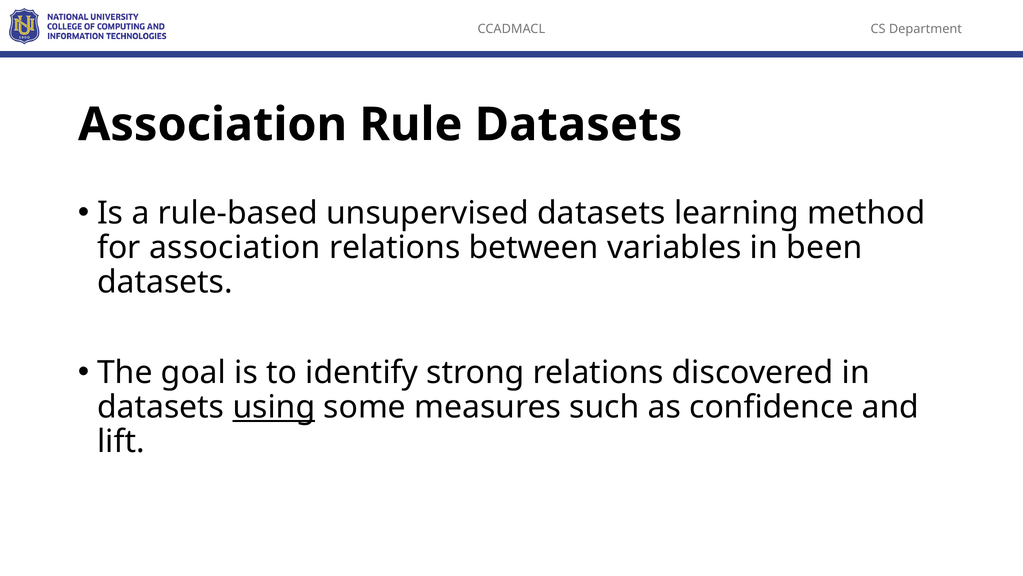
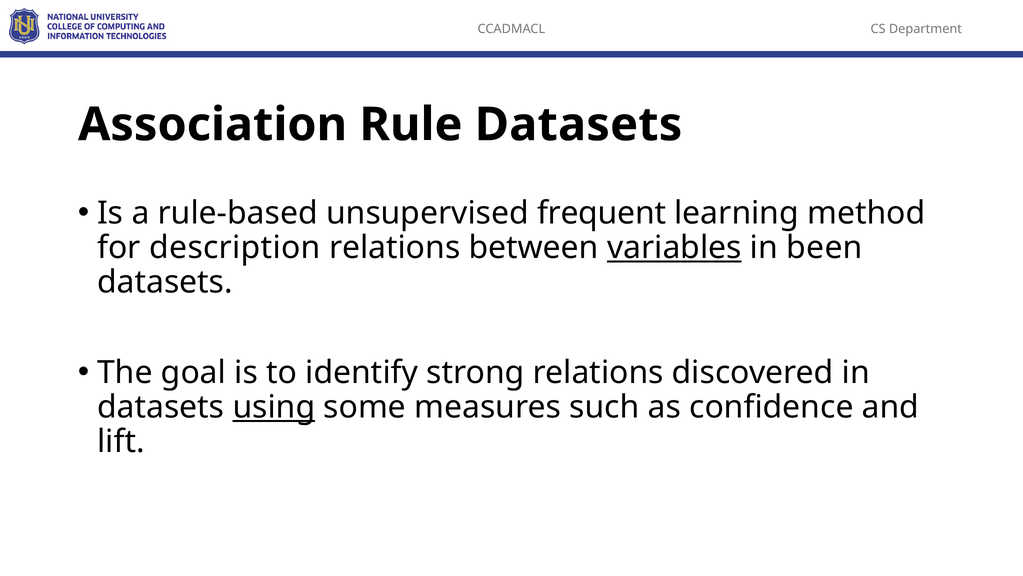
unsupervised datasets: datasets -> frequent
for association: association -> description
variables underline: none -> present
